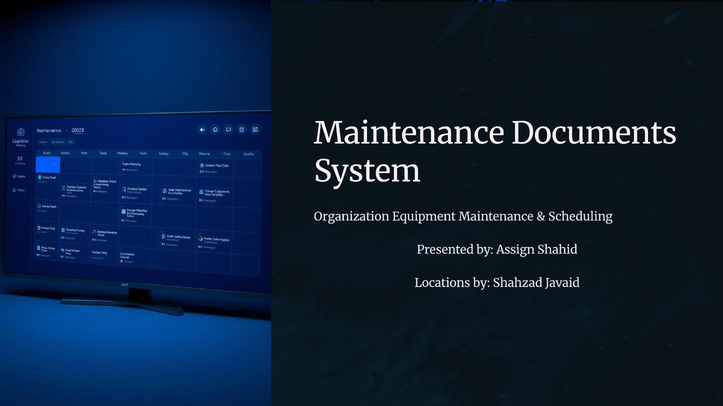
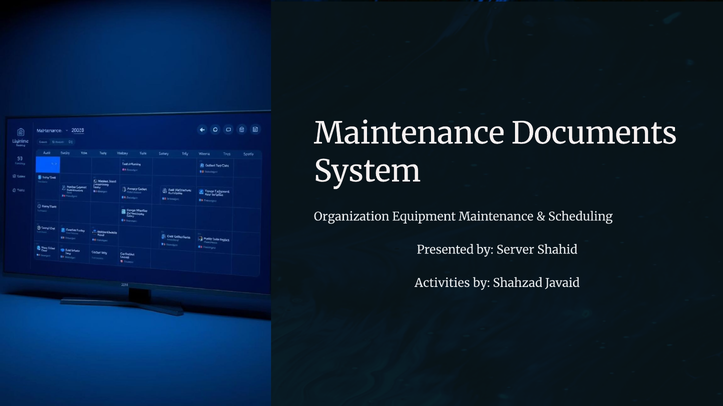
Assign: Assign -> Server
Locations: Locations -> Activities
